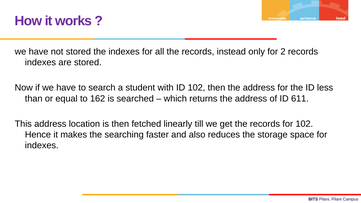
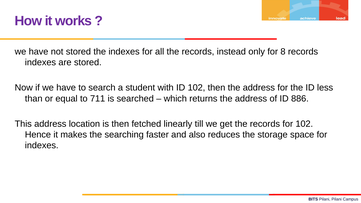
2: 2 -> 8
162: 162 -> 711
611: 611 -> 886
